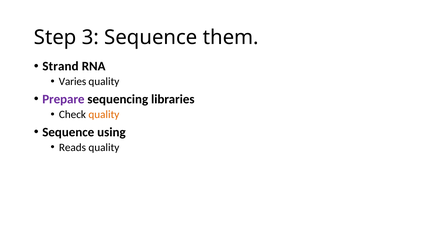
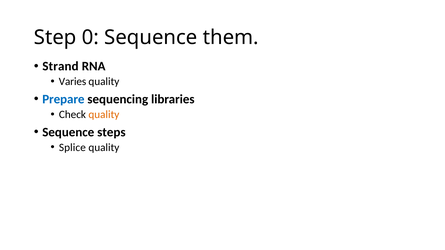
3: 3 -> 0
Prepare colour: purple -> blue
using: using -> steps
Reads: Reads -> Splice
